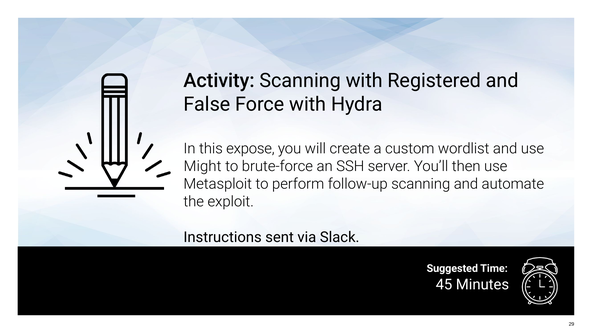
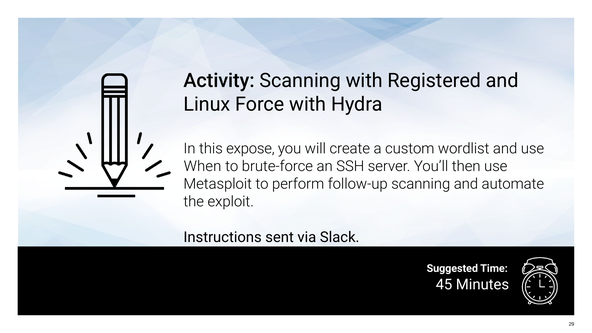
False: False -> Linux
Might: Might -> When
